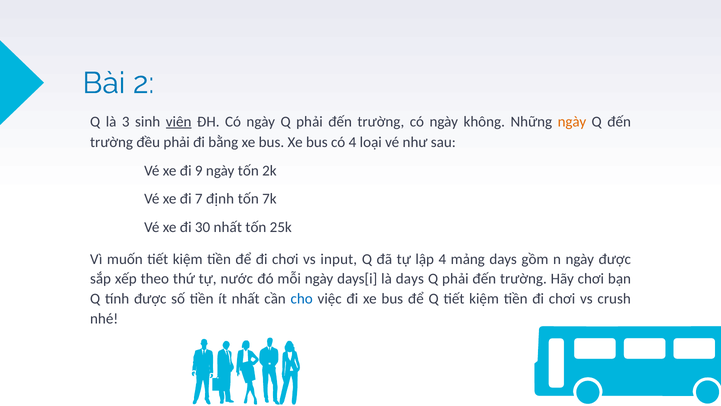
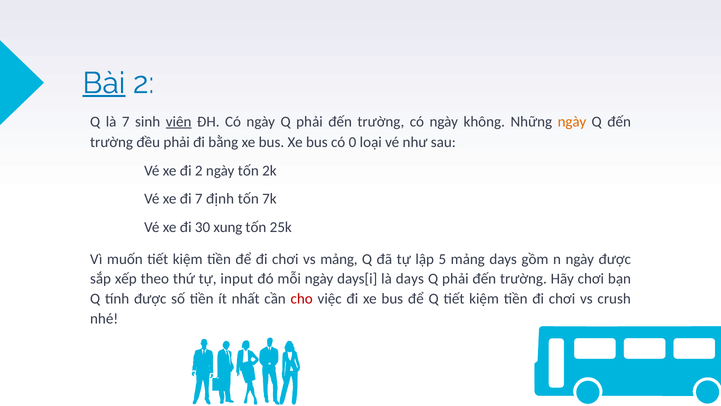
Bài underline: none -> present
là 3: 3 -> 7
có 4: 4 -> 0
đi 9: 9 -> 2
30 nhất: nhất -> xung
vs input: input -> mảng
lập 4: 4 -> 5
nước: nước -> input
cho colour: blue -> red
